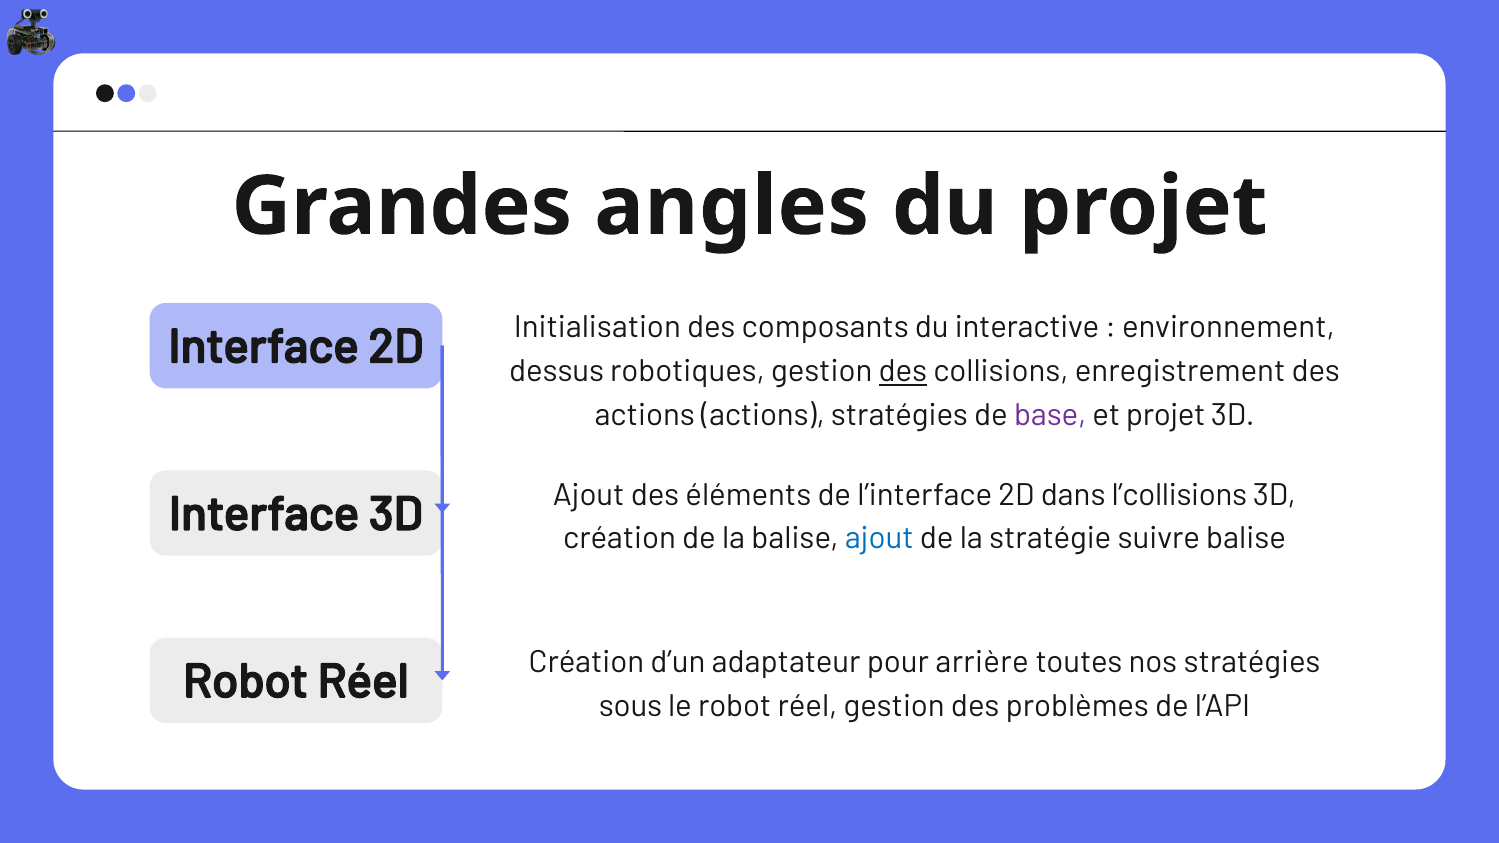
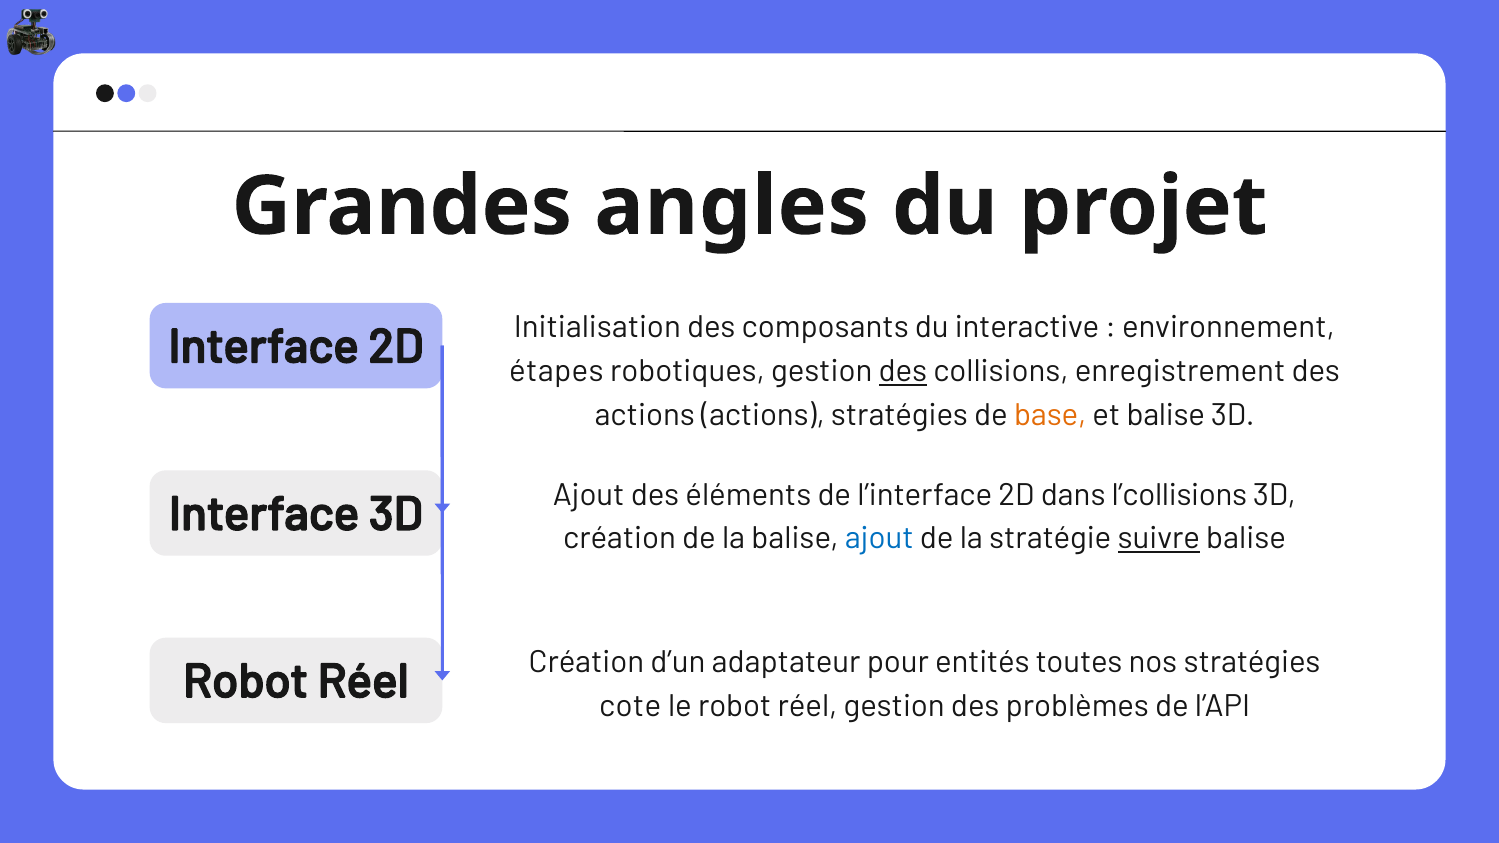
dessus: dessus -> étapes
base colour: purple -> orange
et projet: projet -> balise
suivre underline: none -> present
arrière: arrière -> entités
sous: sous -> cote
